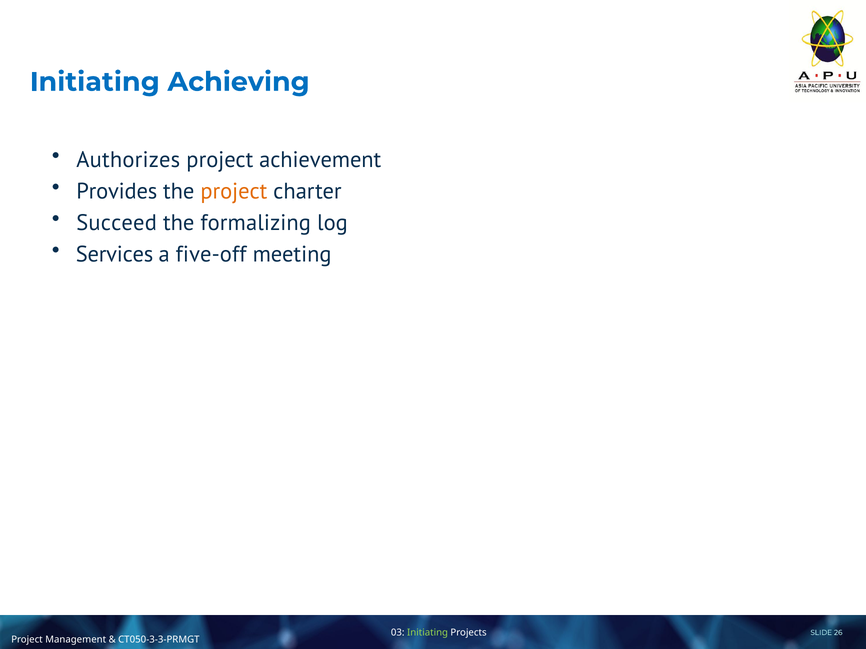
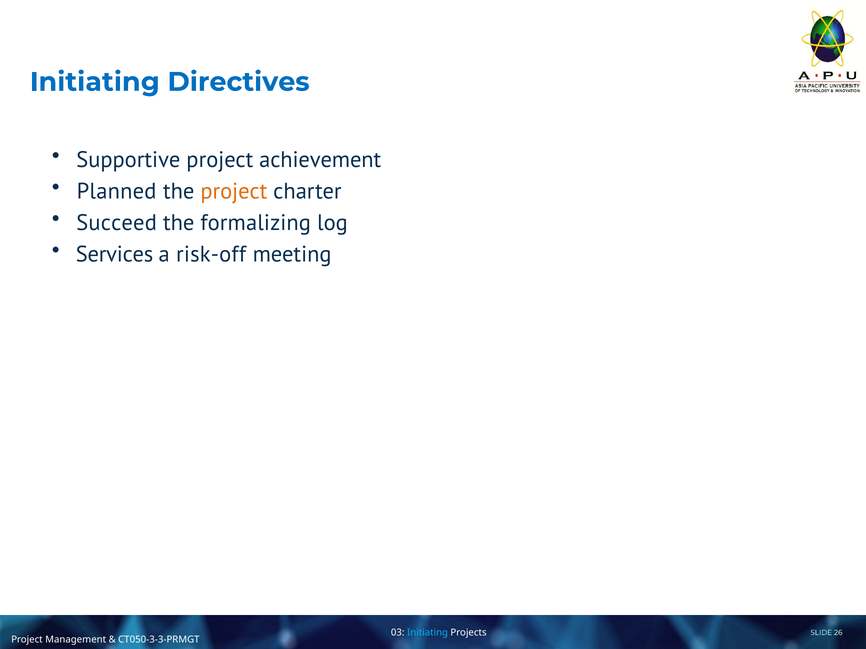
Achieving: Achieving -> Directives
Authorizes: Authorizes -> Supportive
Provides: Provides -> Planned
five-off: five-off -> risk-off
Initiating at (428, 633) colour: light green -> light blue
